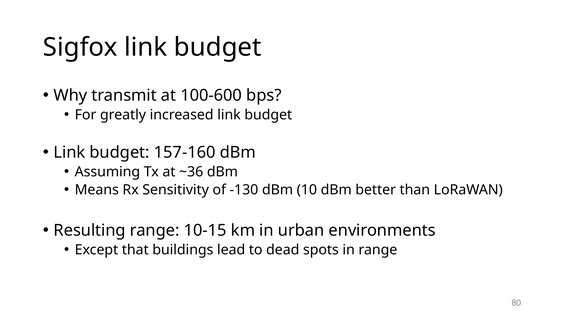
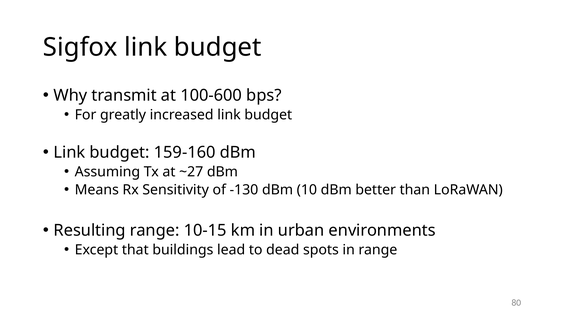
157-160: 157-160 -> 159-160
~36: ~36 -> ~27
